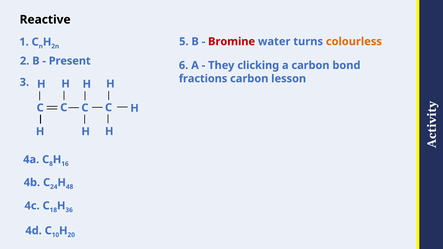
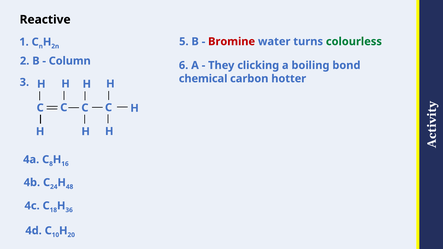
colourless colour: orange -> green
Present: Present -> Column
a carbon: carbon -> boiling
fractions: fractions -> chemical
lesson: lesson -> hotter
